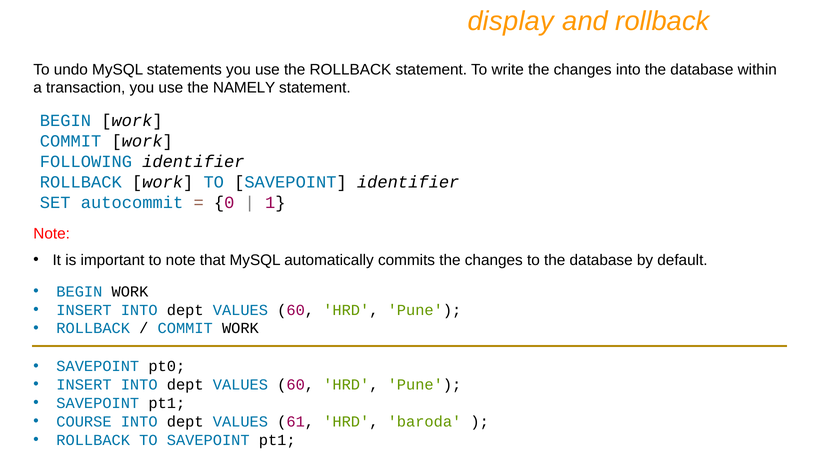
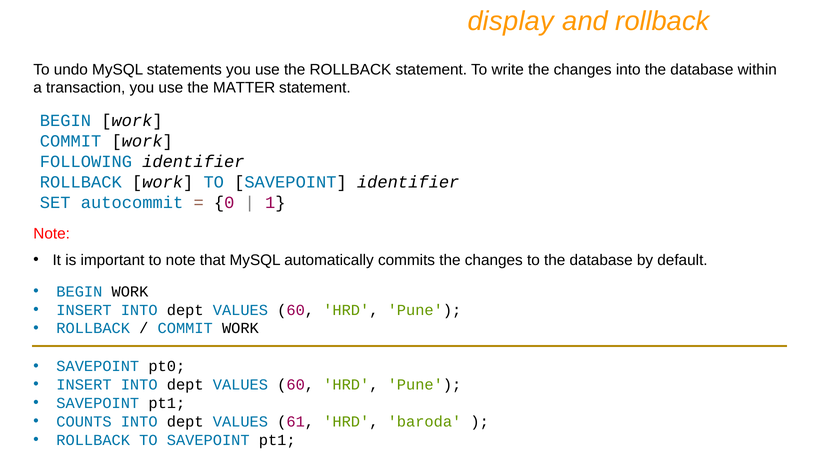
NAMELY: NAMELY -> MATTER
COURSE: COURSE -> COUNTS
